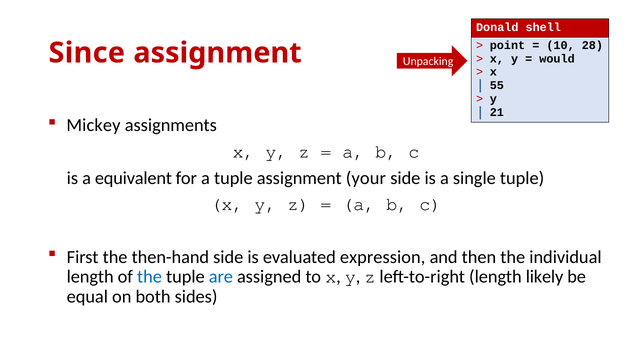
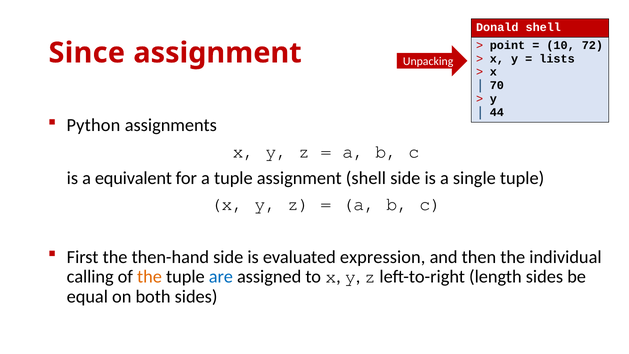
28: 28 -> 72
would: would -> lists
55: 55 -> 70
21: 21 -> 44
Mickey: Mickey -> Python
assignment your: your -> shell
length at (90, 277): length -> calling
the at (149, 277) colour: blue -> orange
length likely: likely -> sides
